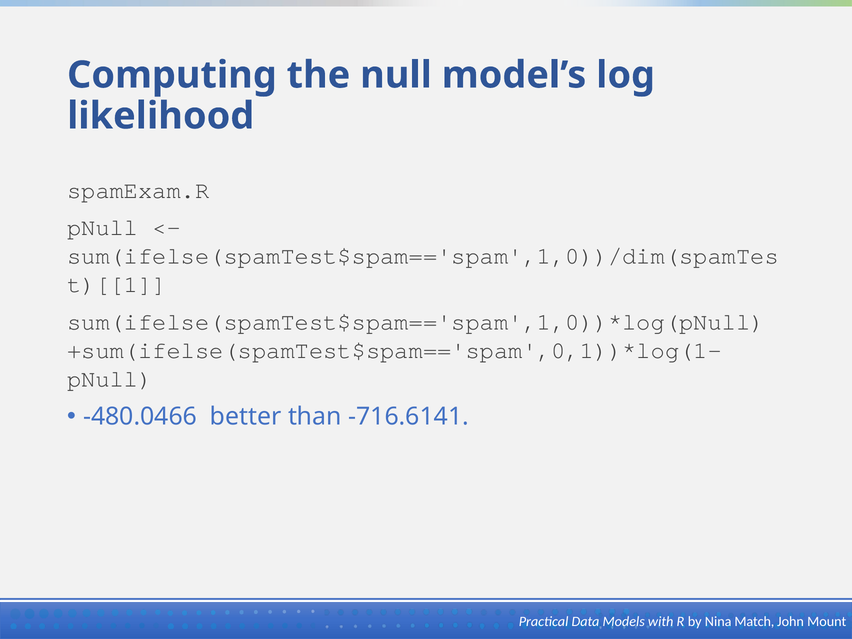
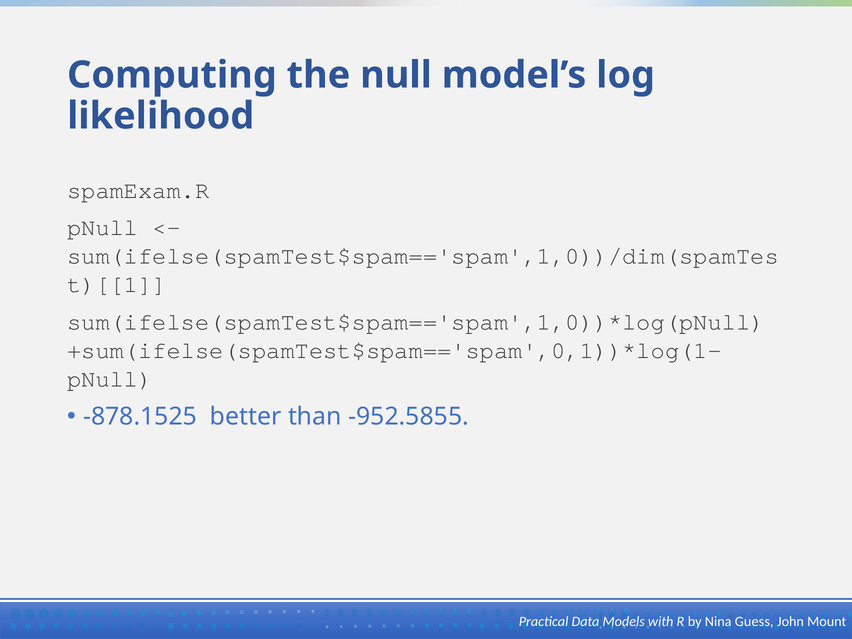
-480.0466: -480.0466 -> -878.1525
-716.6141: -716.6141 -> -952.5855
Match: Match -> Guess
